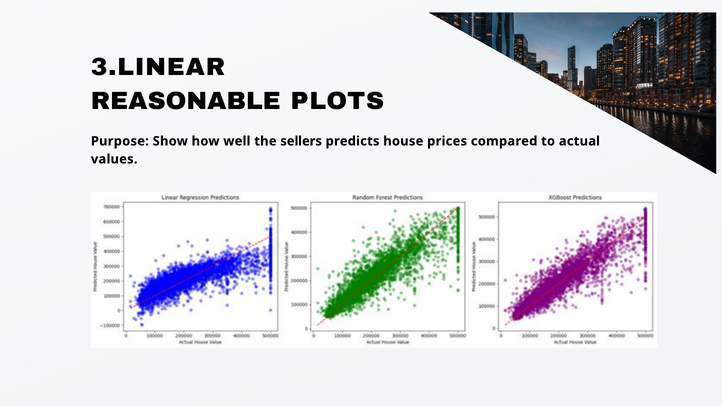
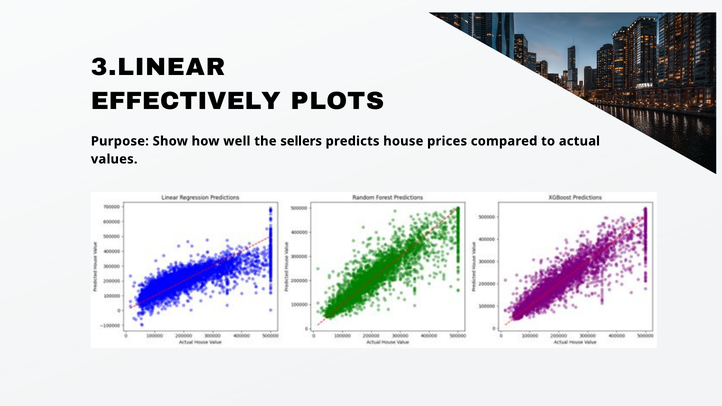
REASONABLE: REASONABLE -> EFFECTIVELY
